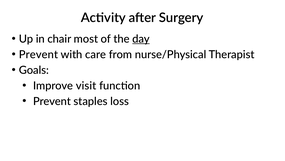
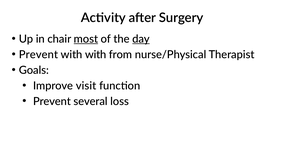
most underline: none -> present
with care: care -> with
staples: staples -> several
